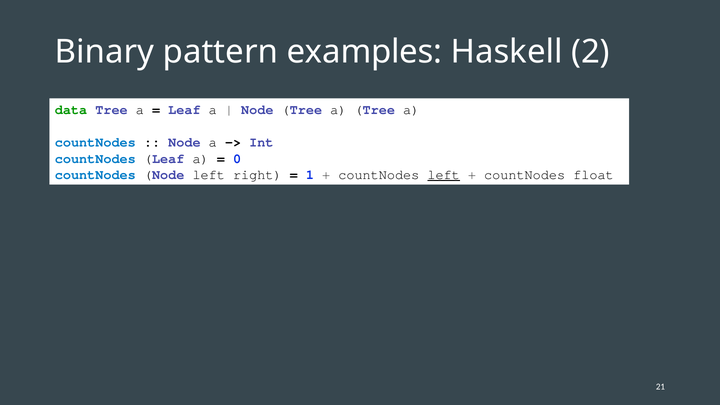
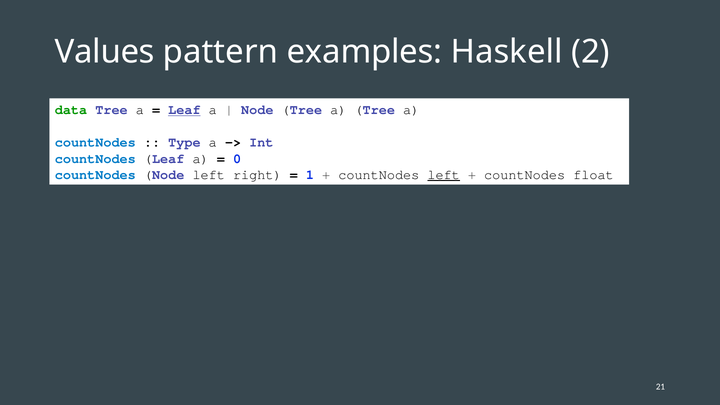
Binary: Binary -> Values
Leaf at (184, 110) underline: none -> present
Node at (184, 142): Node -> Type
